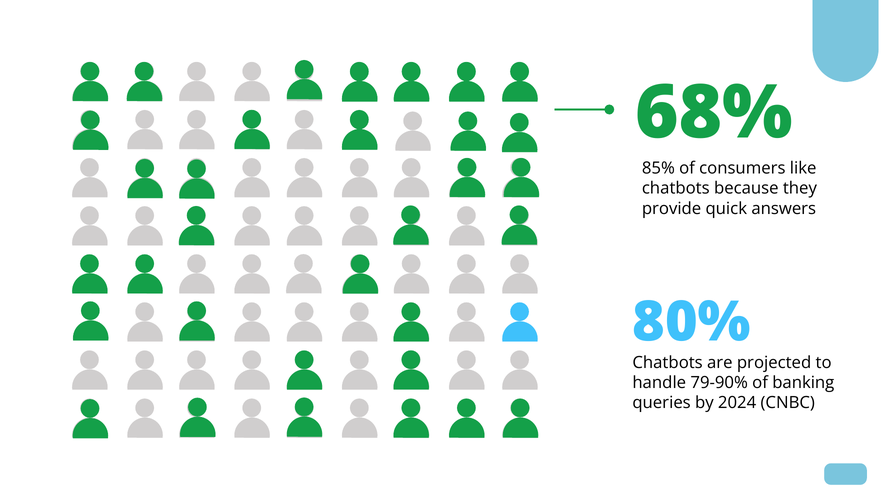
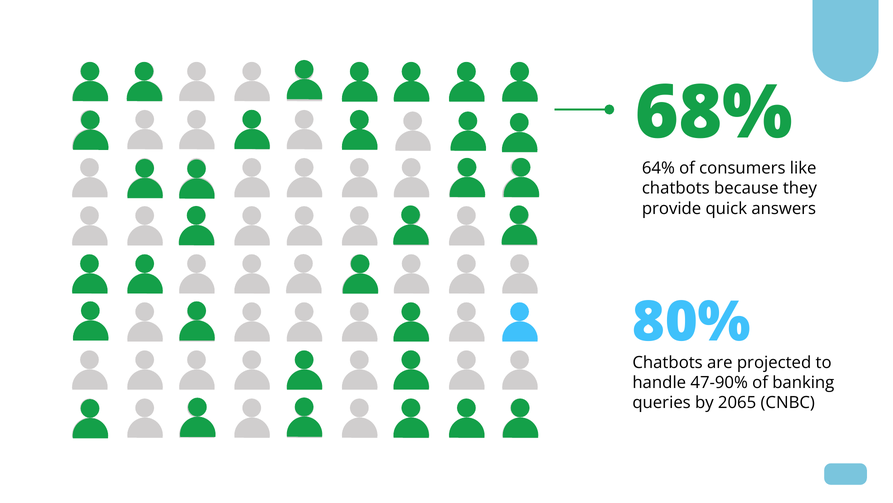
85%: 85% -> 64%
79-90%: 79-90% -> 47-90%
2024: 2024 -> 2065
